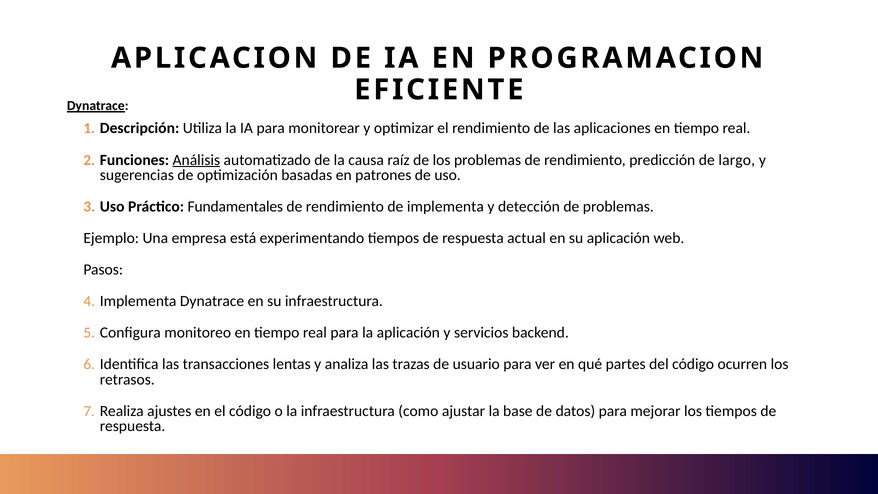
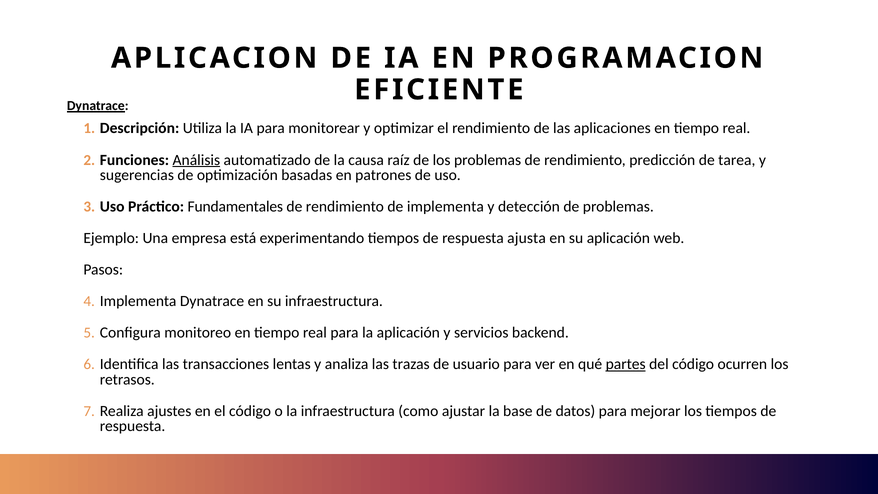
largo: largo -> tarea
actual: actual -> ajusta
partes underline: none -> present
